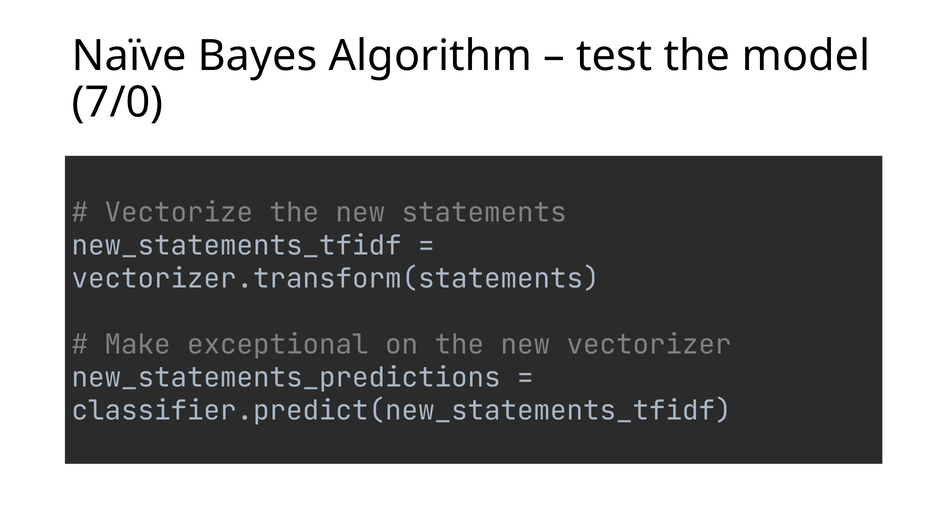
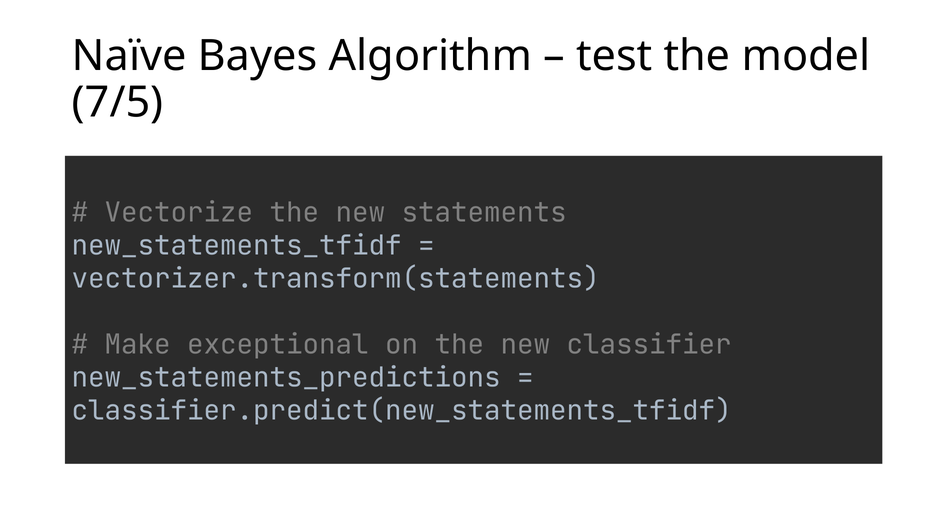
7/0: 7/0 -> 7/5
vectorizer: vectorizer -> classifier
